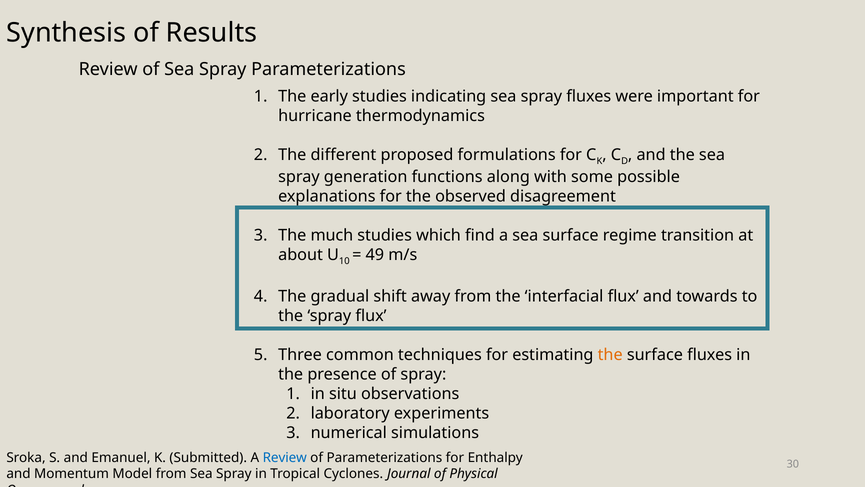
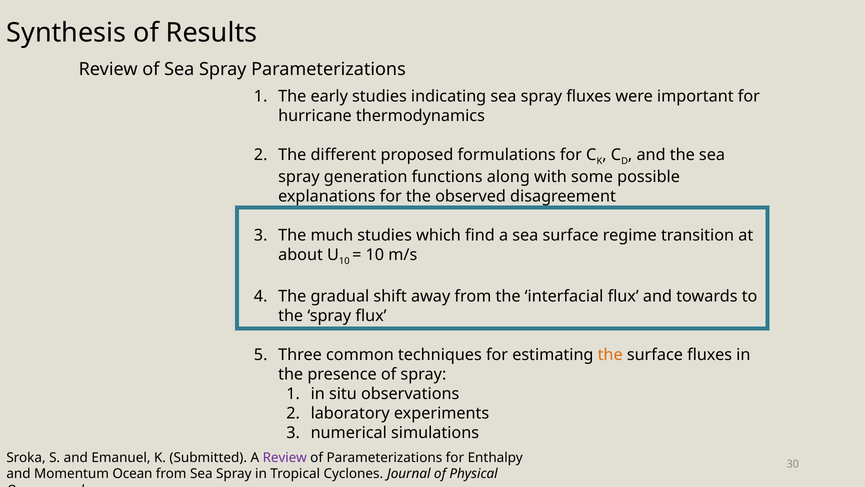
49 at (375, 255): 49 -> 10
Review at (285, 457) colour: blue -> purple
Model: Model -> Ocean
